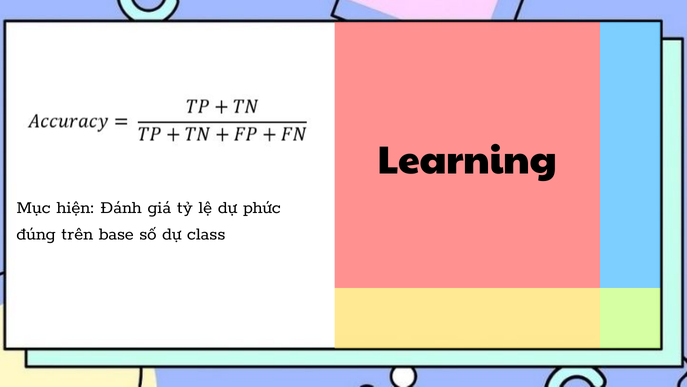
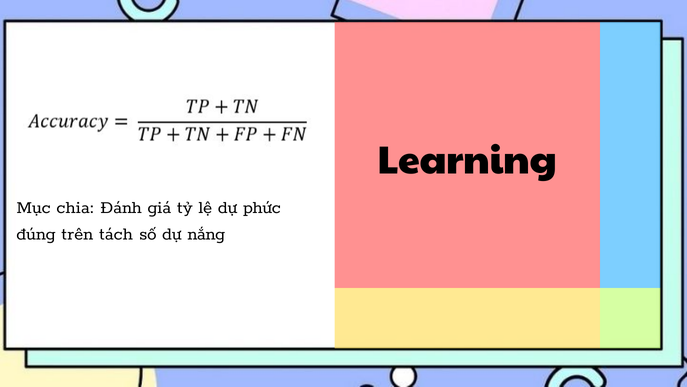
hiện: hiện -> chia
base: base -> tách
class: class -> nắng
